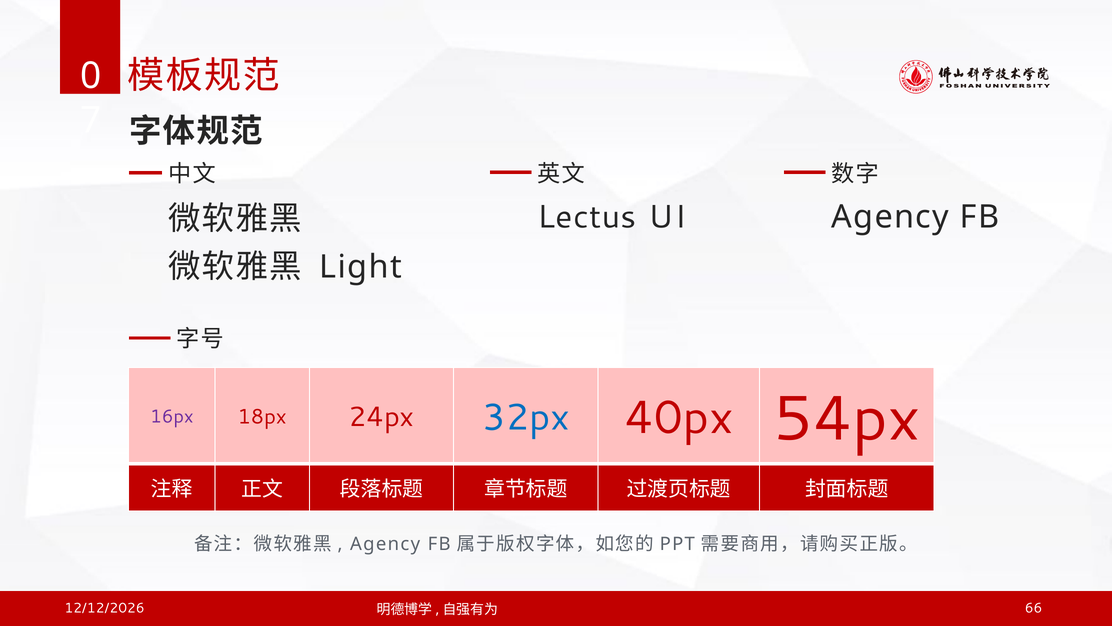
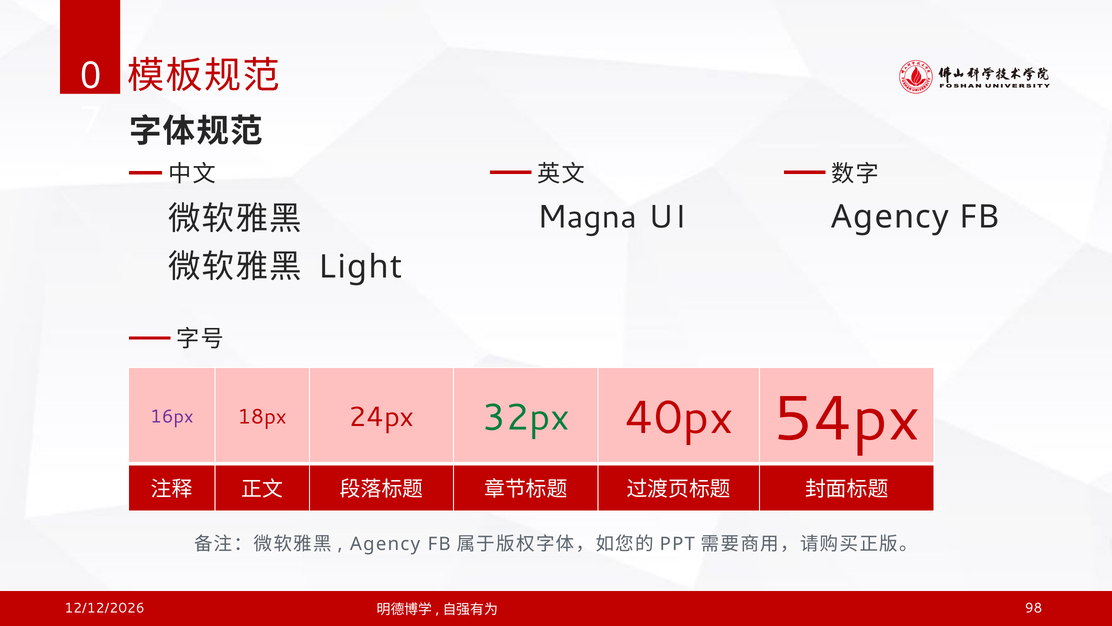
Lectus: Lectus -> Magna
32px colour: blue -> green
66: 66 -> 98
